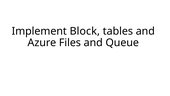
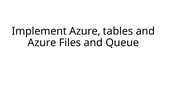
Implement Block: Block -> Azure
